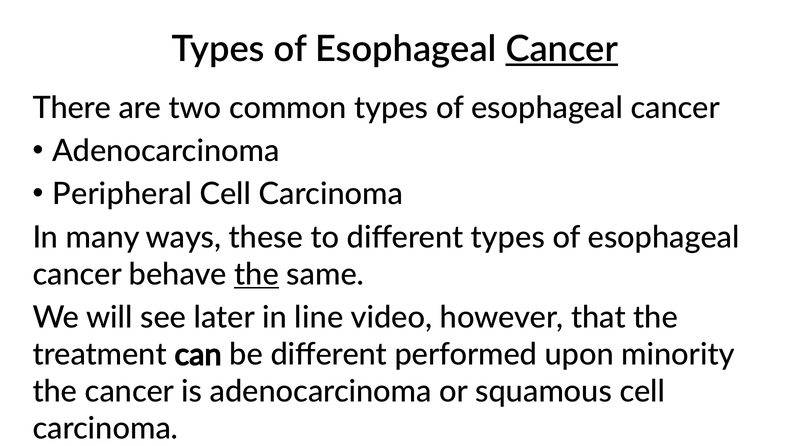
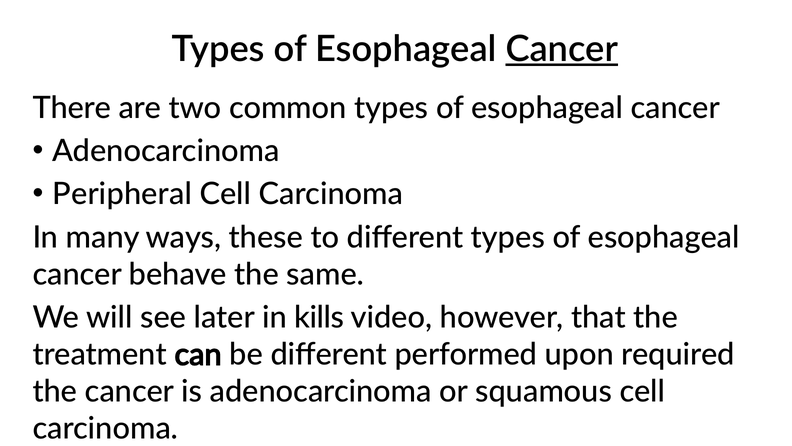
the at (256, 274) underline: present -> none
line: line -> kills
minority: minority -> required
